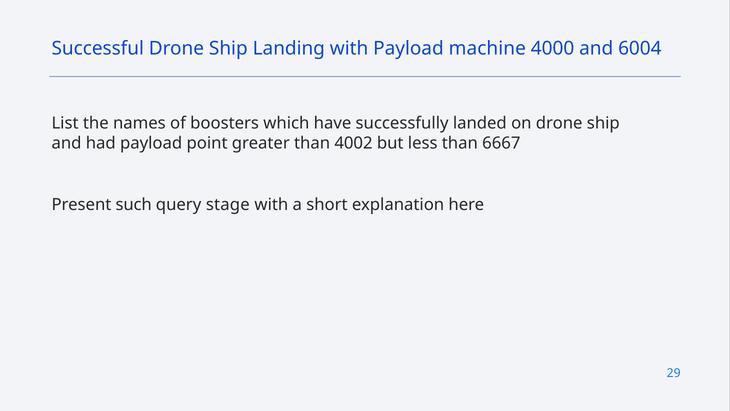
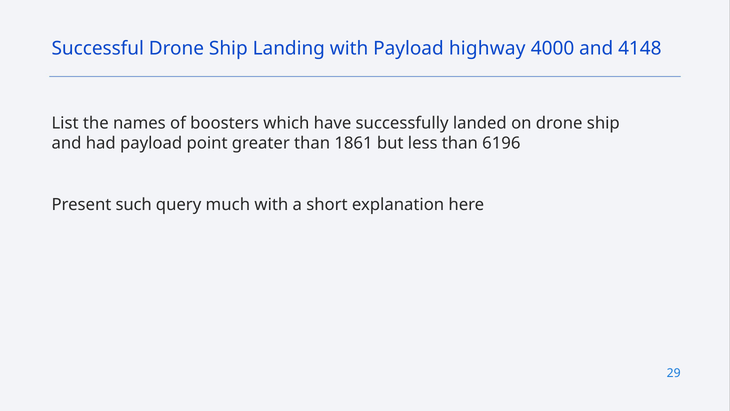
machine: machine -> highway
6004: 6004 -> 4148
4002: 4002 -> 1861
6667: 6667 -> 6196
stage: stage -> much
